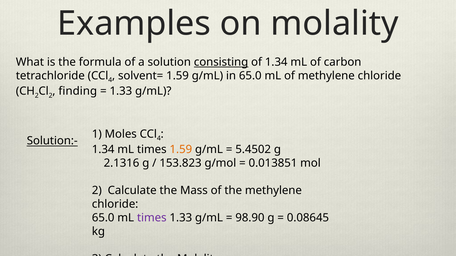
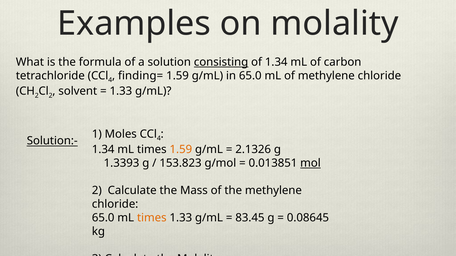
solvent=: solvent= -> finding=
finding: finding -> solvent
5.4502: 5.4502 -> 2.1326
2.1316: 2.1316 -> 1.3393
mol at (310, 164) underline: none -> present
times at (152, 218) colour: purple -> orange
98.90: 98.90 -> 83.45
